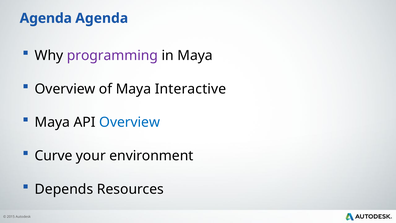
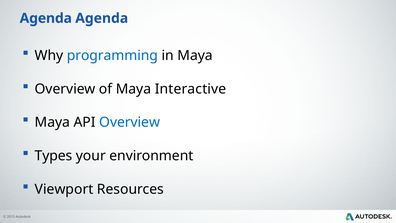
programming colour: purple -> blue
Curve: Curve -> Types
Depends: Depends -> Viewport
